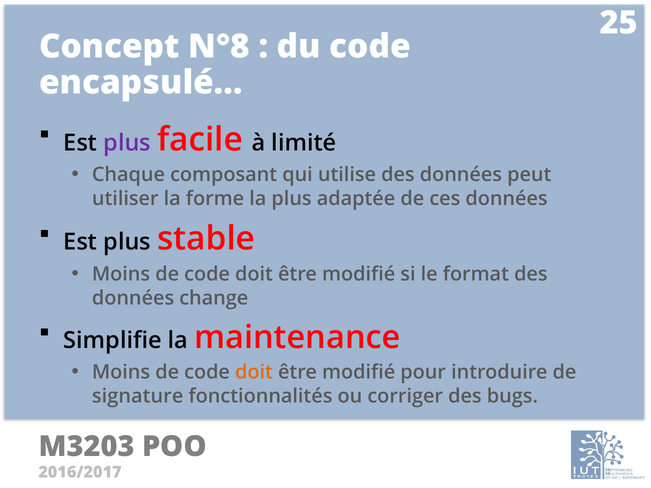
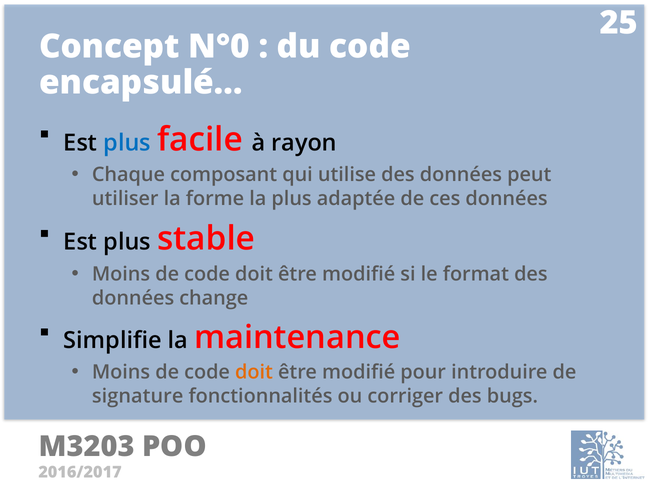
N°8: N°8 -> N°0
plus at (127, 143) colour: purple -> blue
limité: limité -> rayon
